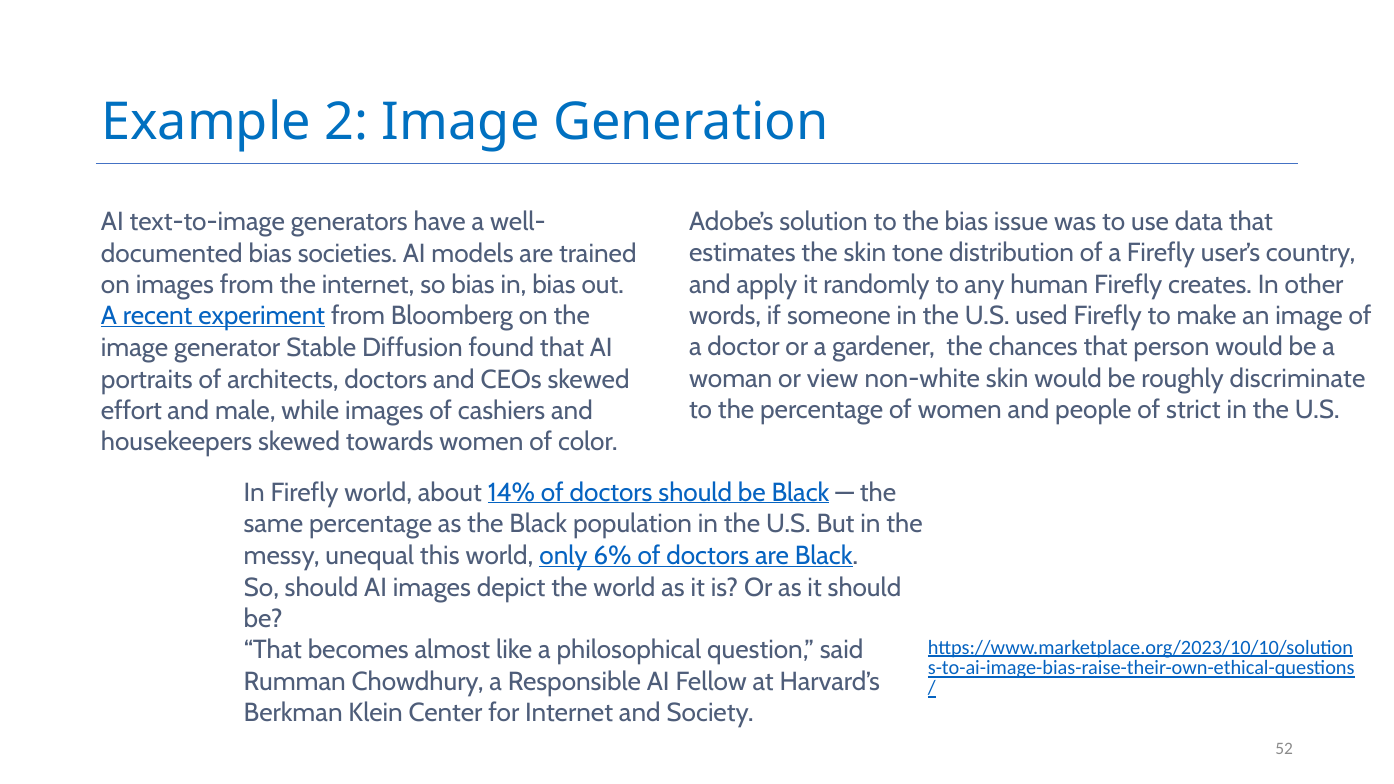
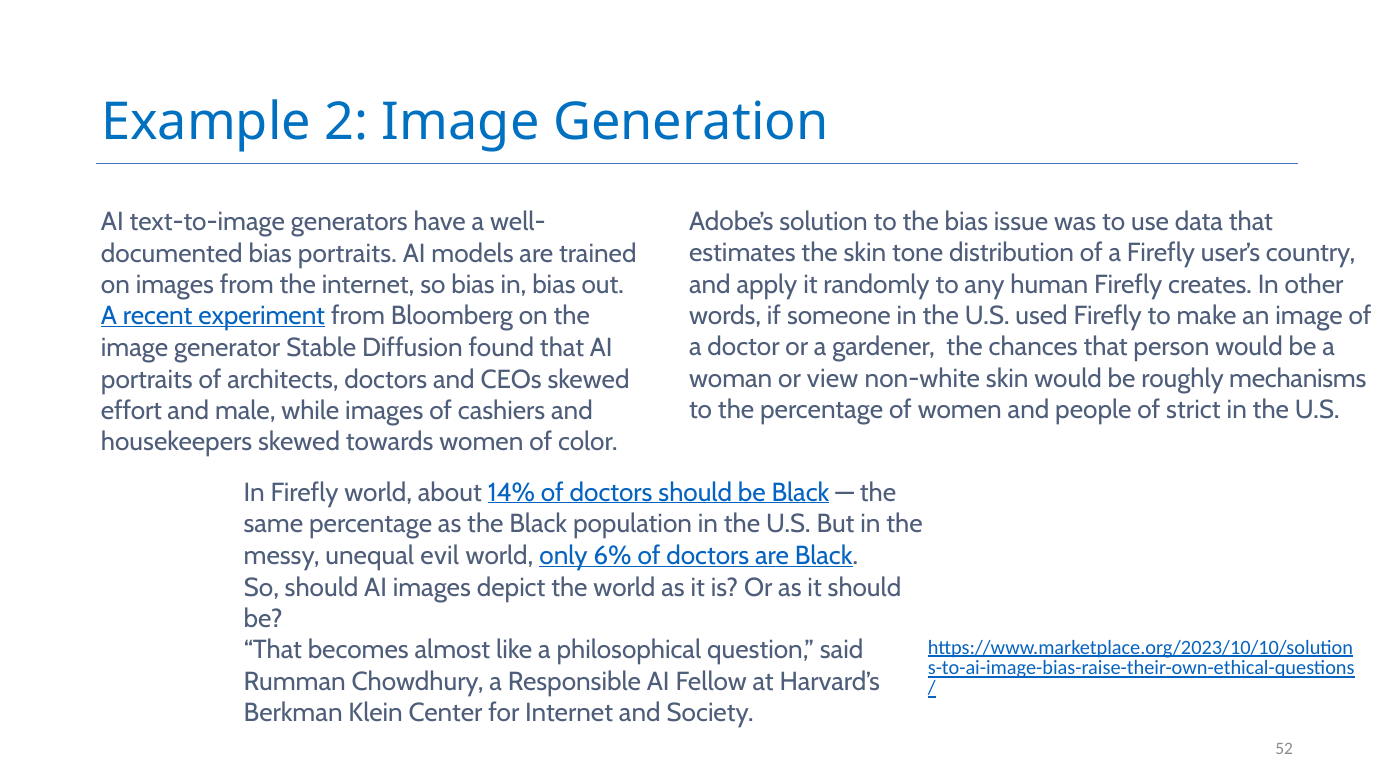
bias societies: societies -> portraits
discriminate: discriminate -> mechanisms
this: this -> evil
